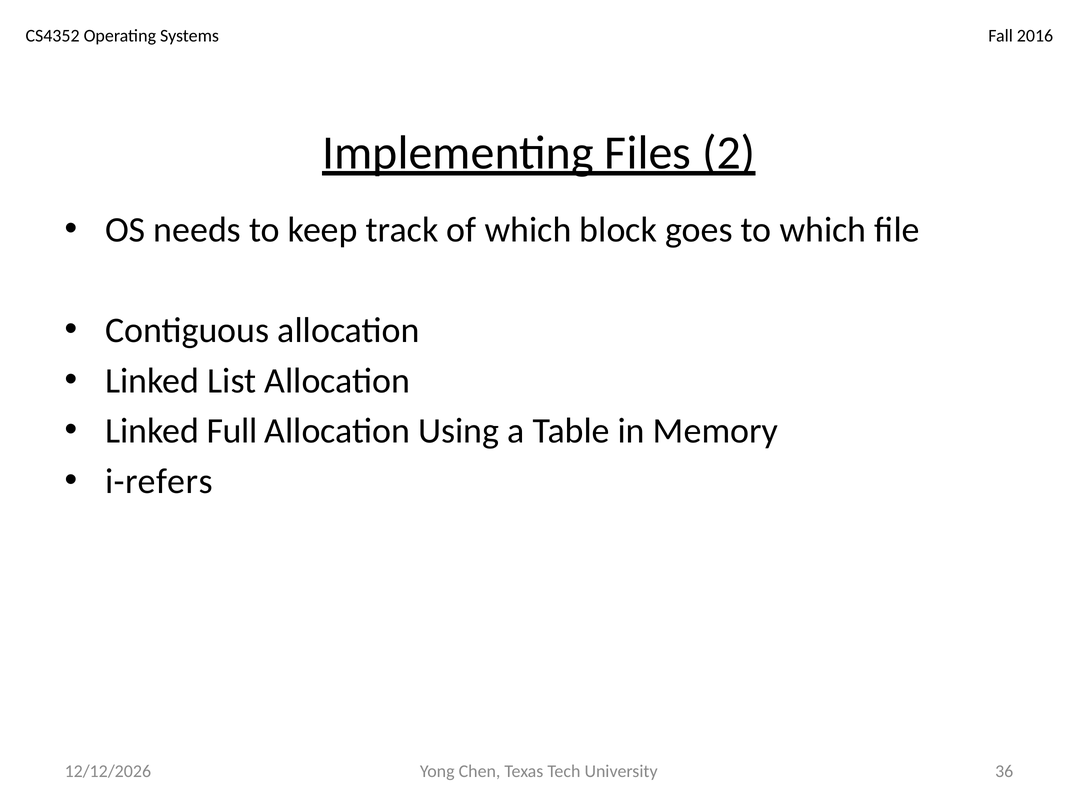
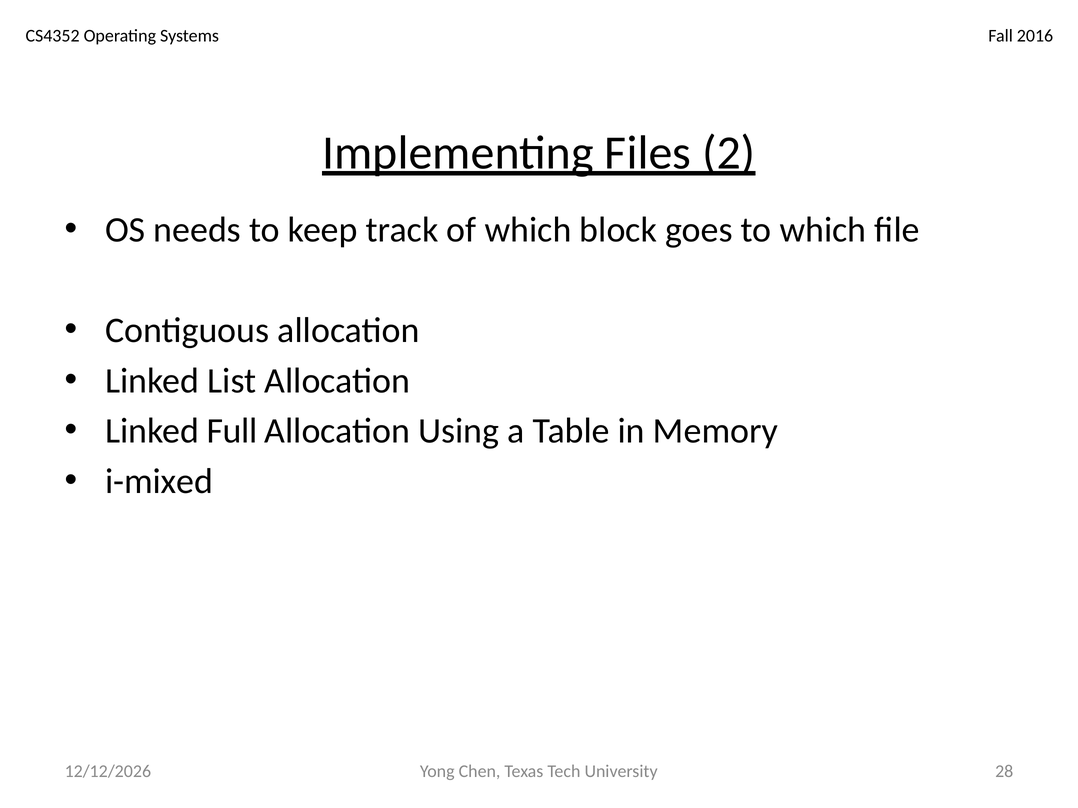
i-refers: i-refers -> i-mixed
36: 36 -> 28
